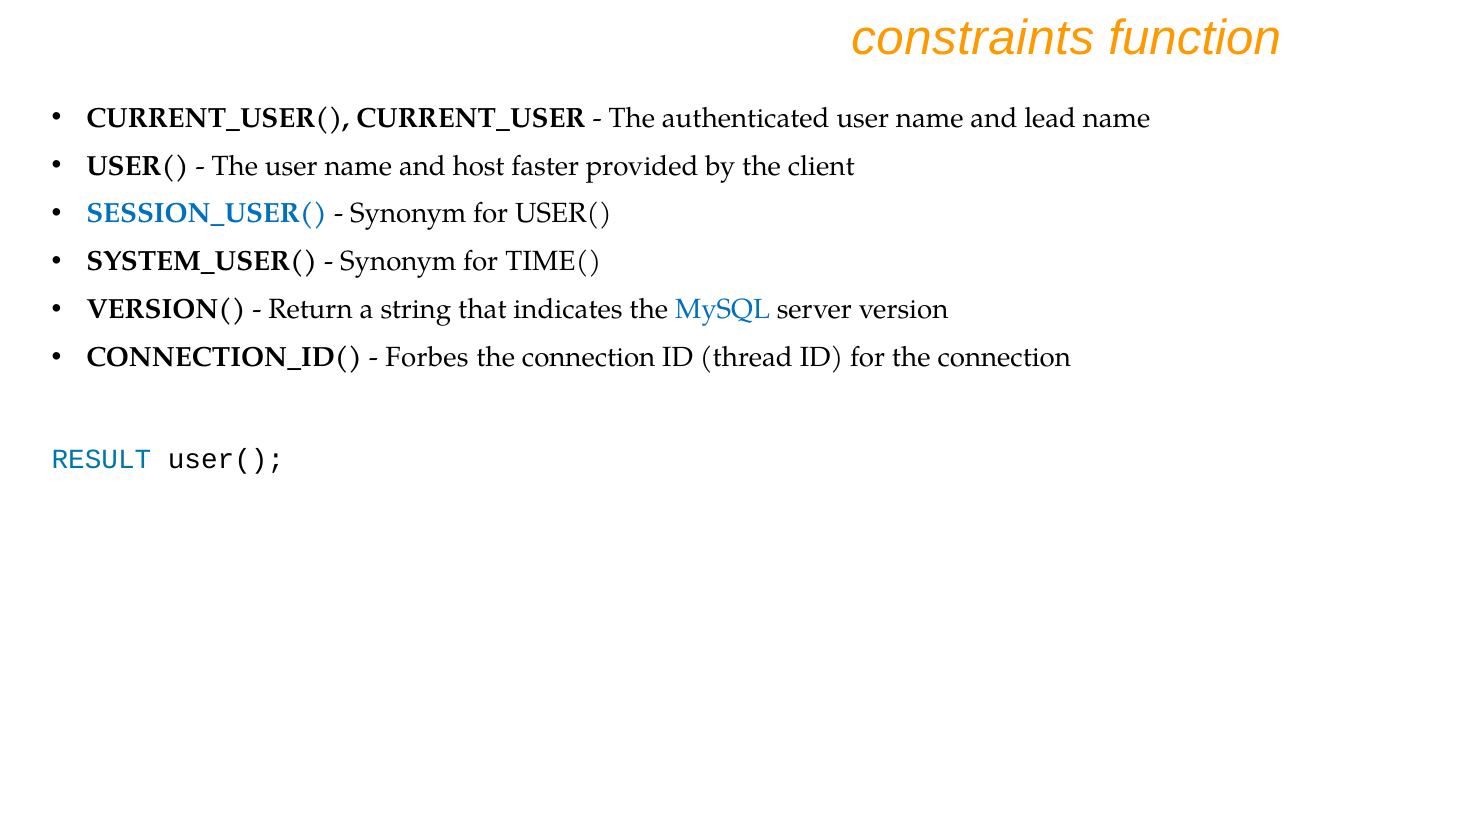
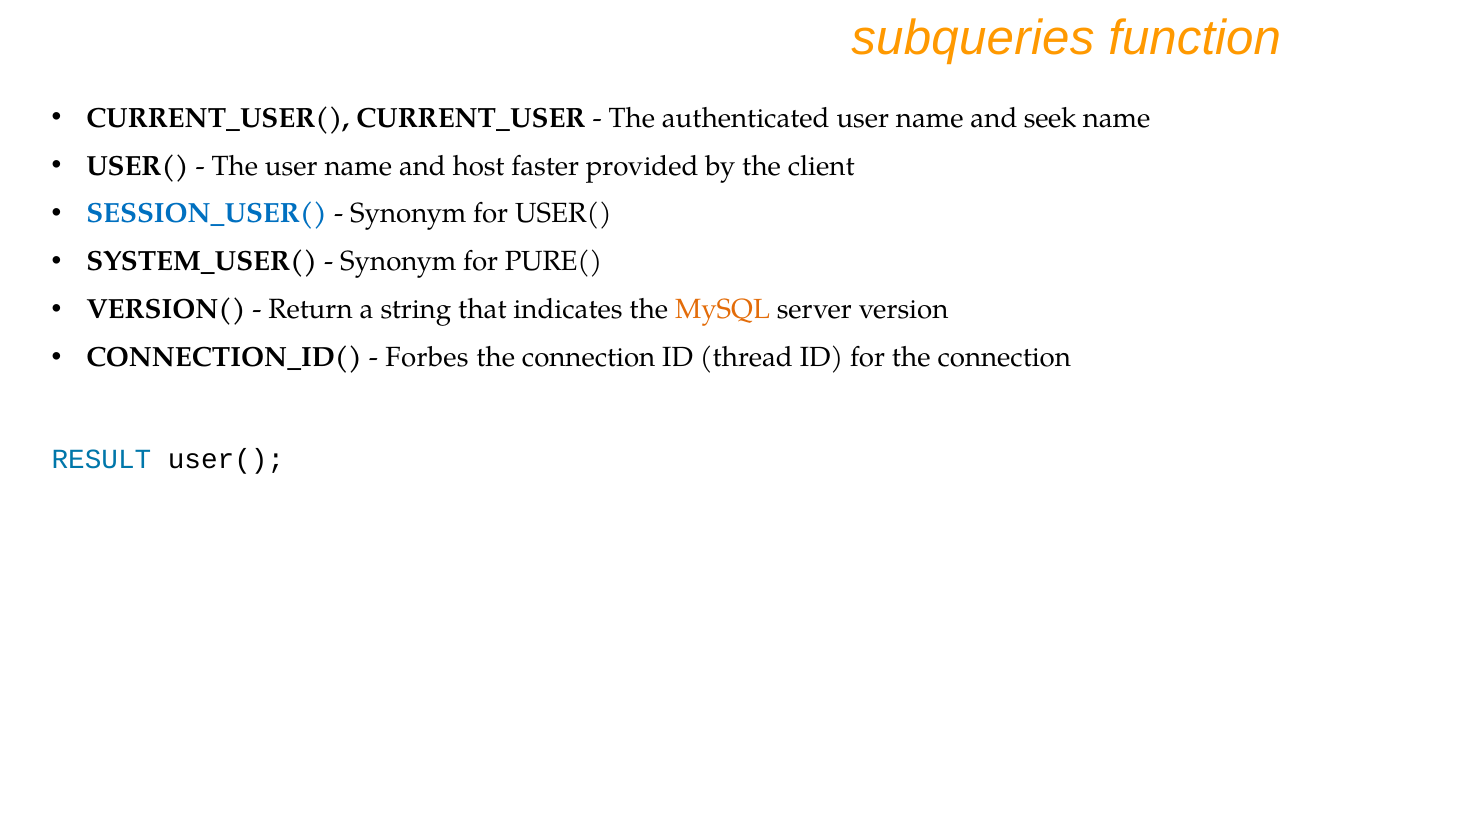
constraints: constraints -> subqueries
lead: lead -> seek
TIME(: TIME( -> PURE(
MySQL colour: blue -> orange
